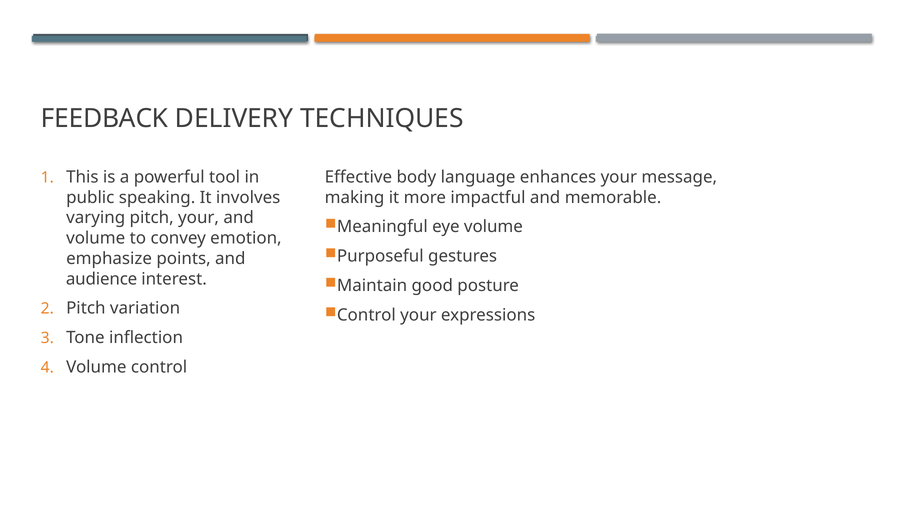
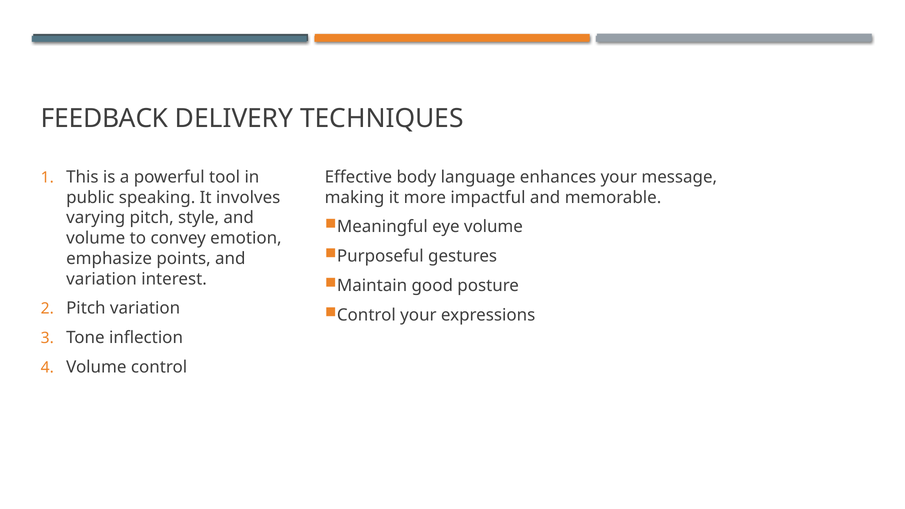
pitch your: your -> style
audience at (102, 279): audience -> variation
